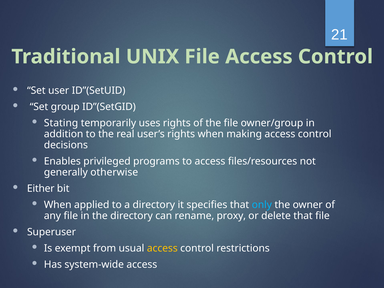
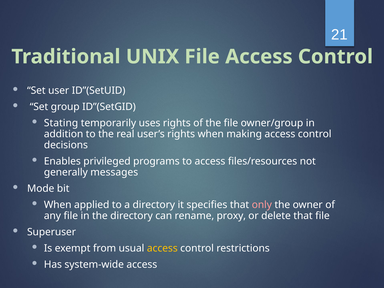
otherwise: otherwise -> messages
Either: Either -> Mode
only colour: light blue -> pink
